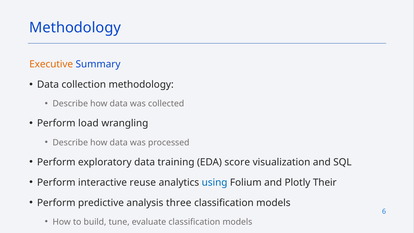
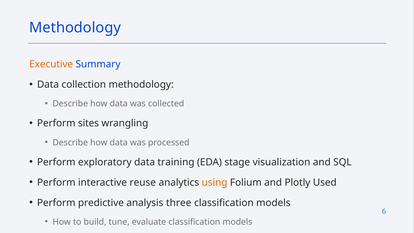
load: load -> sites
score: score -> stage
using colour: blue -> orange
Their: Their -> Used
